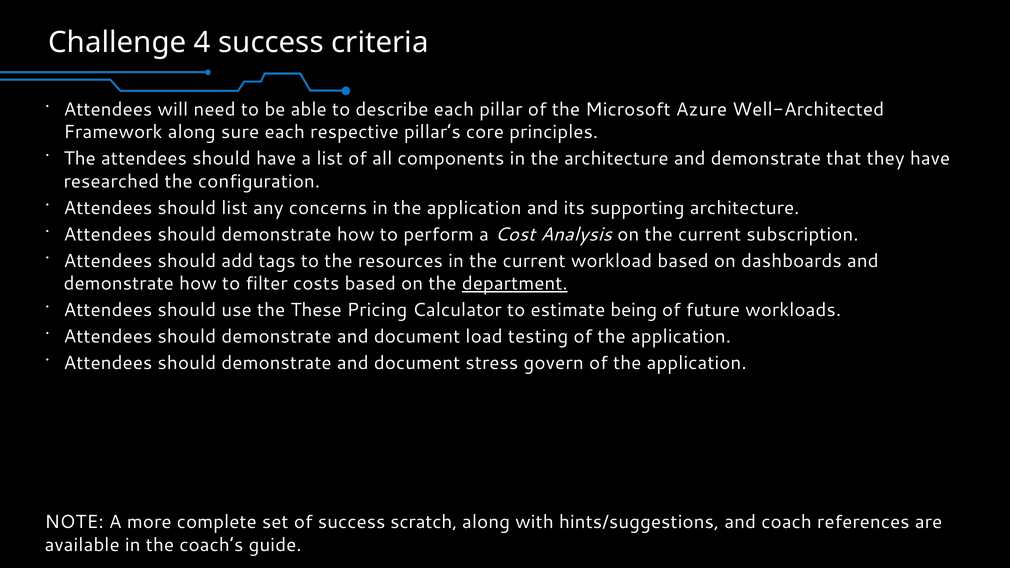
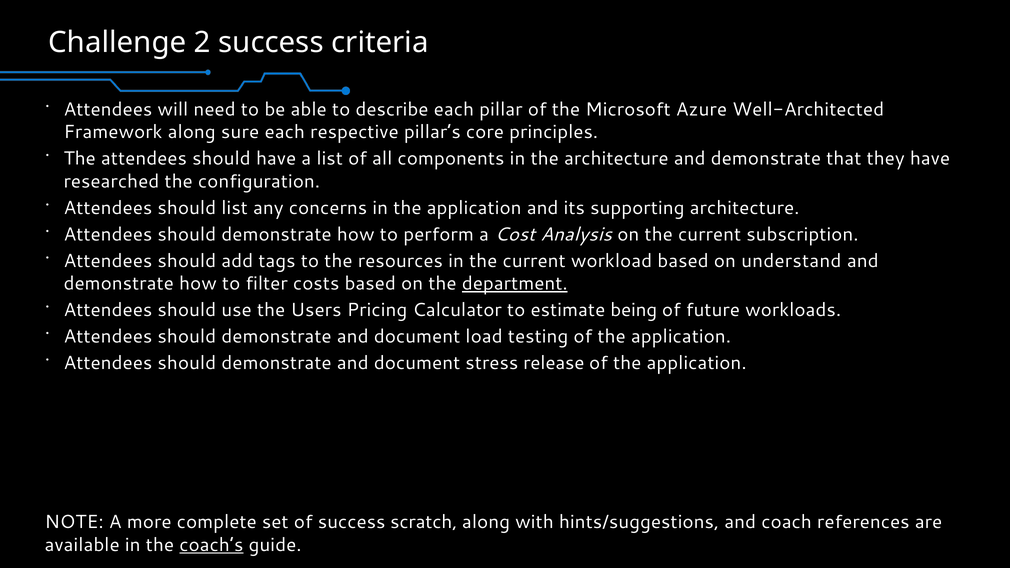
4: 4 -> 2
dashboards: dashboards -> understand
These: These -> Users
govern: govern -> release
coach’s underline: none -> present
